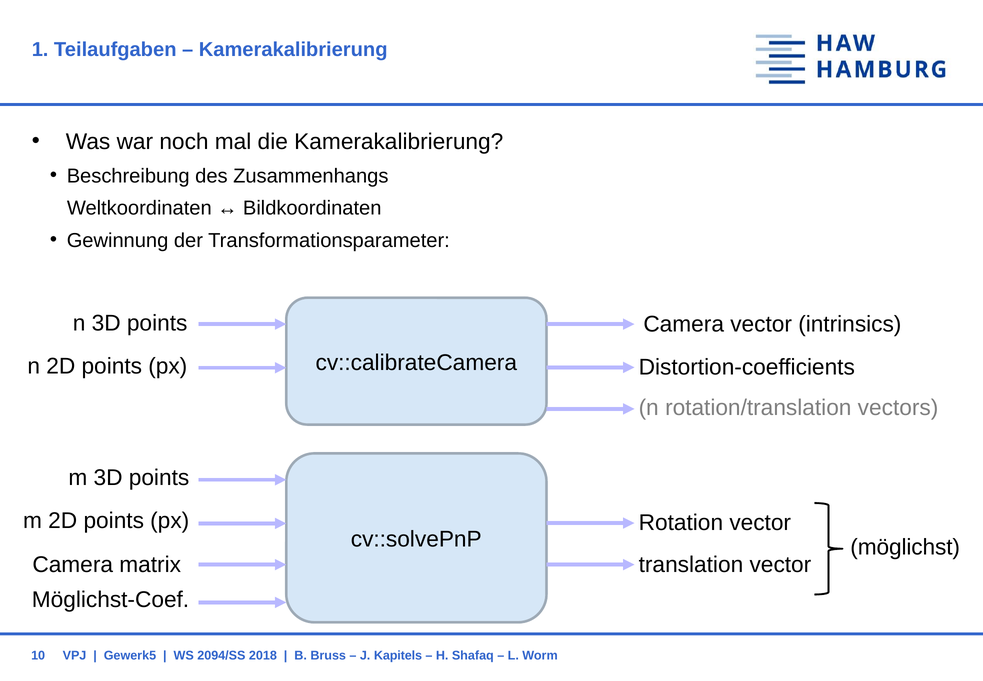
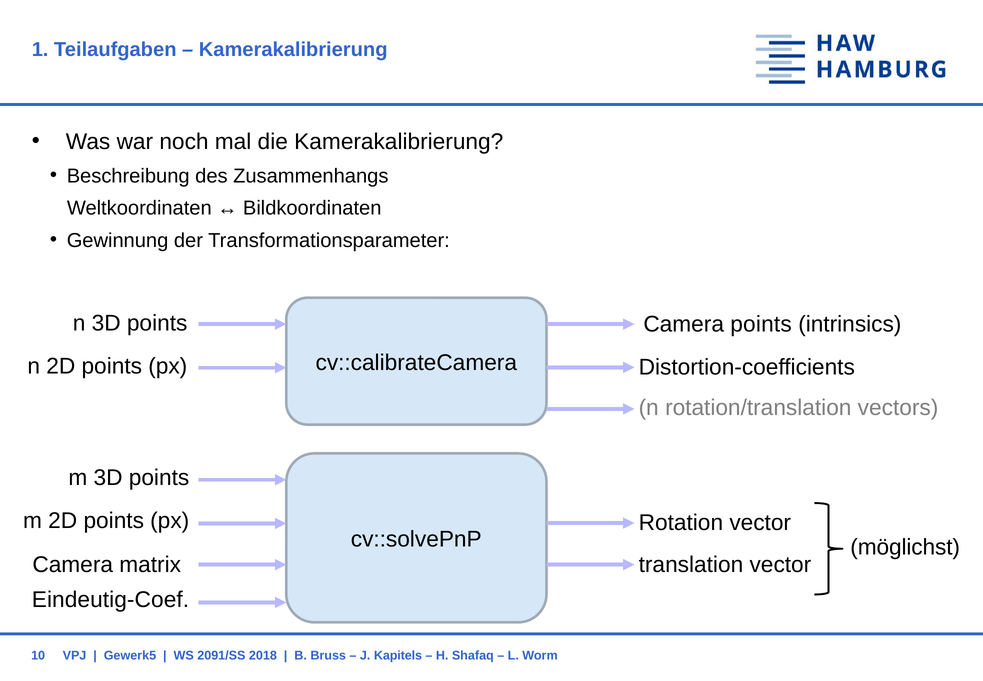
Camera vector: vector -> points
Möglichst-Coef: Möglichst-Coef -> Eindeutig-Coef
2094/SS: 2094/SS -> 2091/SS
